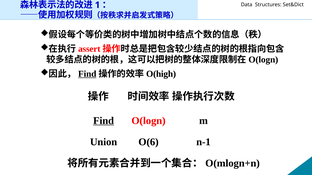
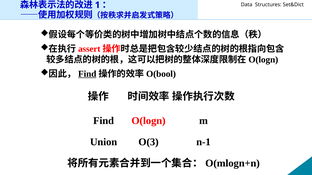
O(high: O(high -> O(bool
Find at (104, 121) underline: present -> none
O(6: O(6 -> O(3
